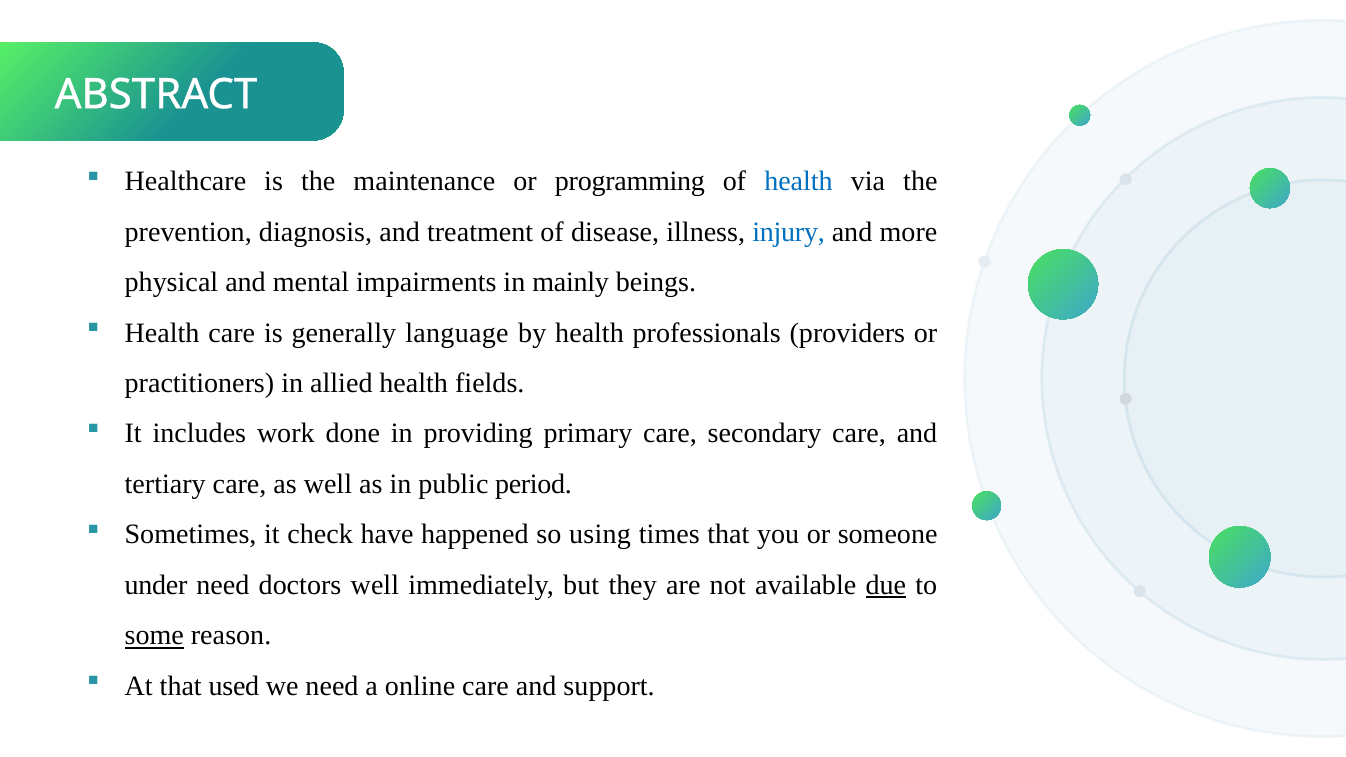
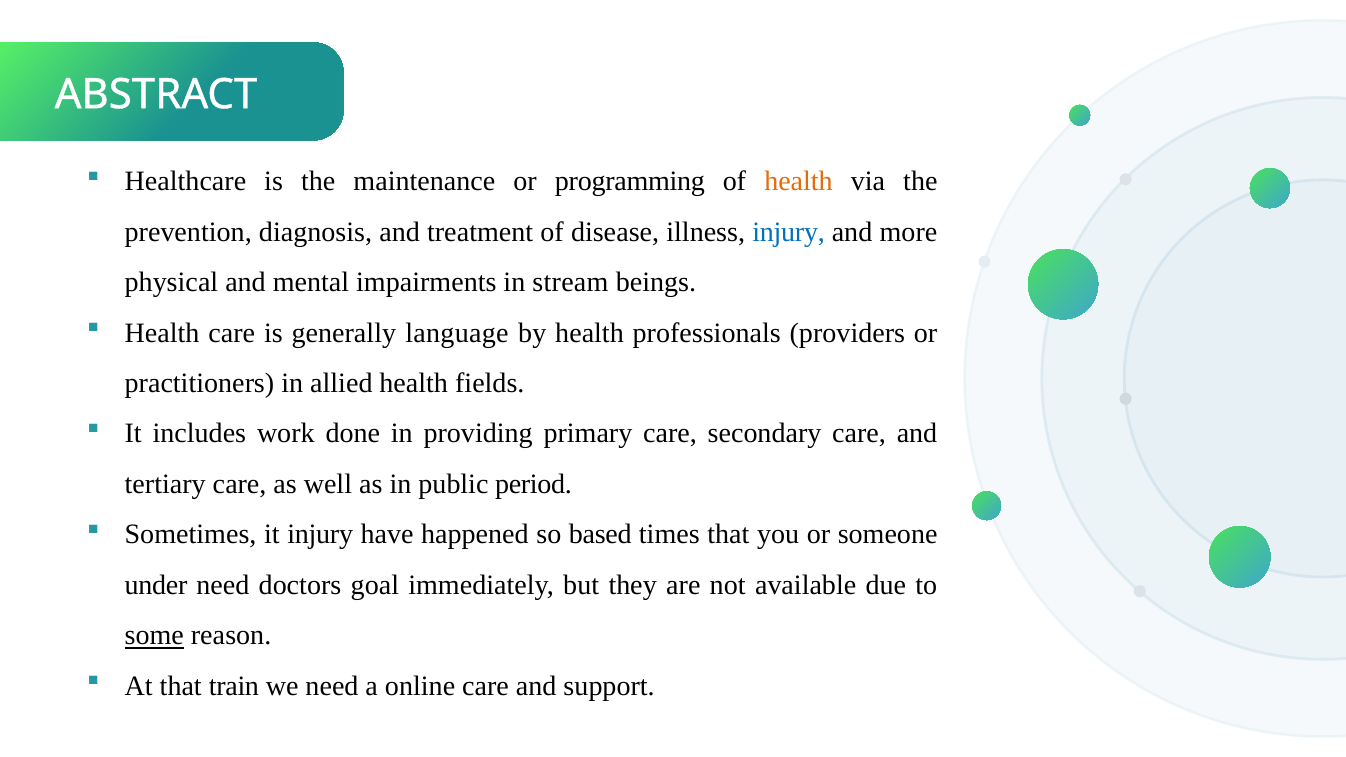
health at (799, 181) colour: blue -> orange
mainly: mainly -> stream
it check: check -> injury
using: using -> based
doctors well: well -> goal
due underline: present -> none
used: used -> train
